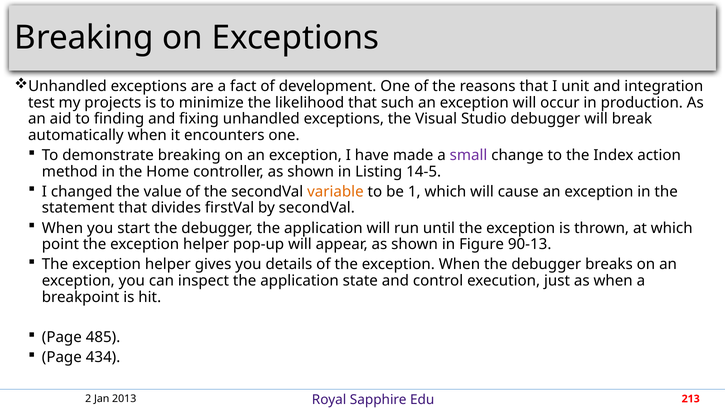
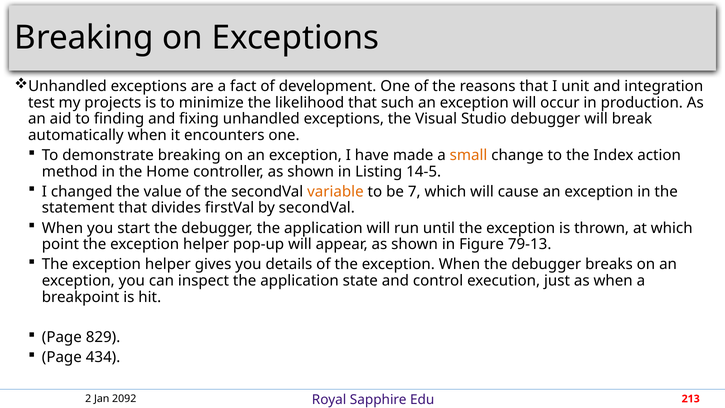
small colour: purple -> orange
1: 1 -> 7
90-13: 90-13 -> 79-13
485: 485 -> 829
2013: 2013 -> 2092
